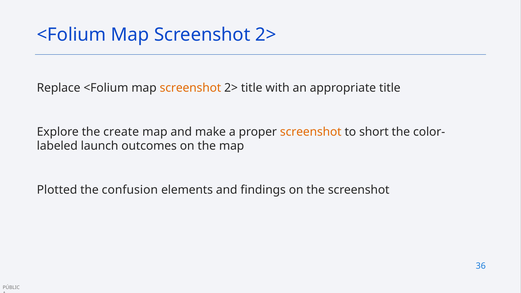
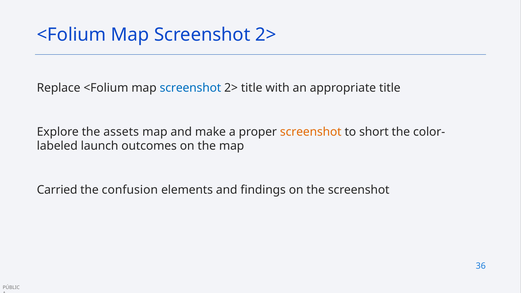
screenshot at (190, 88) colour: orange -> blue
create: create -> assets
Plotted: Plotted -> Carried
